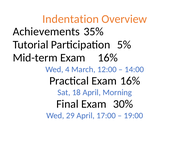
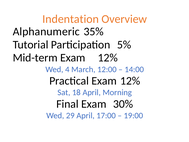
Achievements: Achievements -> Alphanumeric
Mid-term Exam 16%: 16% -> 12%
Practical Exam 16%: 16% -> 12%
